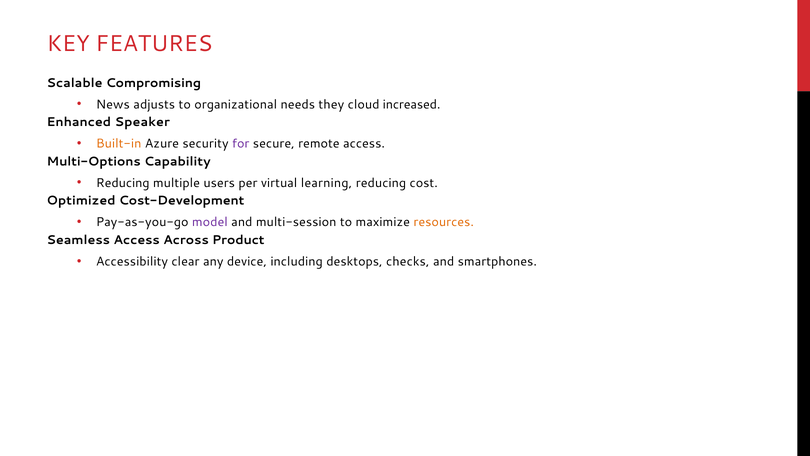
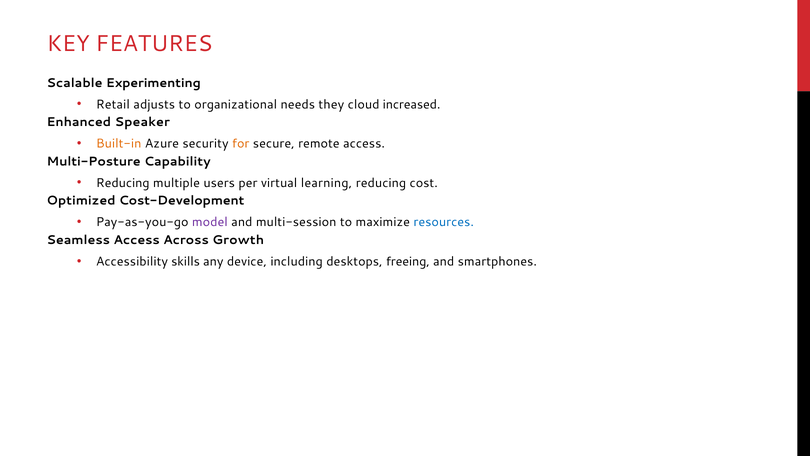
Compromising: Compromising -> Experimenting
News: News -> Retail
for colour: purple -> orange
Multi-Options: Multi-Options -> Multi-Posture
resources colour: orange -> blue
Product: Product -> Growth
clear: clear -> skills
checks: checks -> freeing
